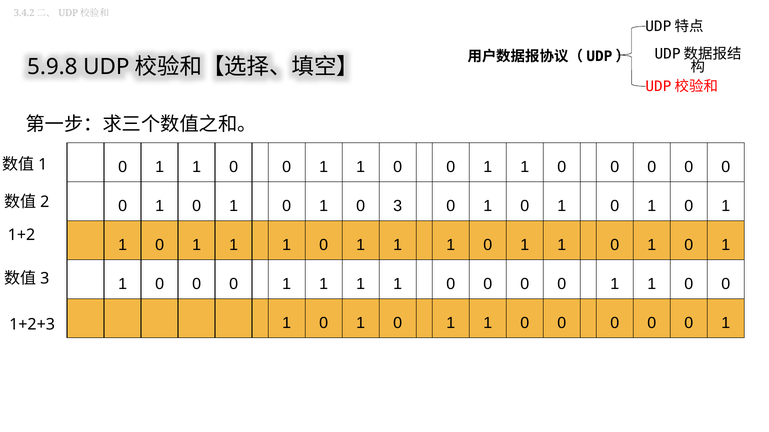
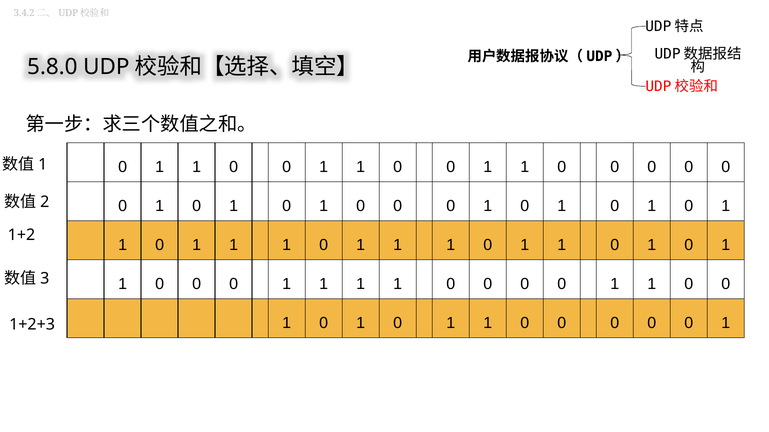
5.9.8: 5.9.8 -> 5.8.0
0 1 0 3: 3 -> 0
